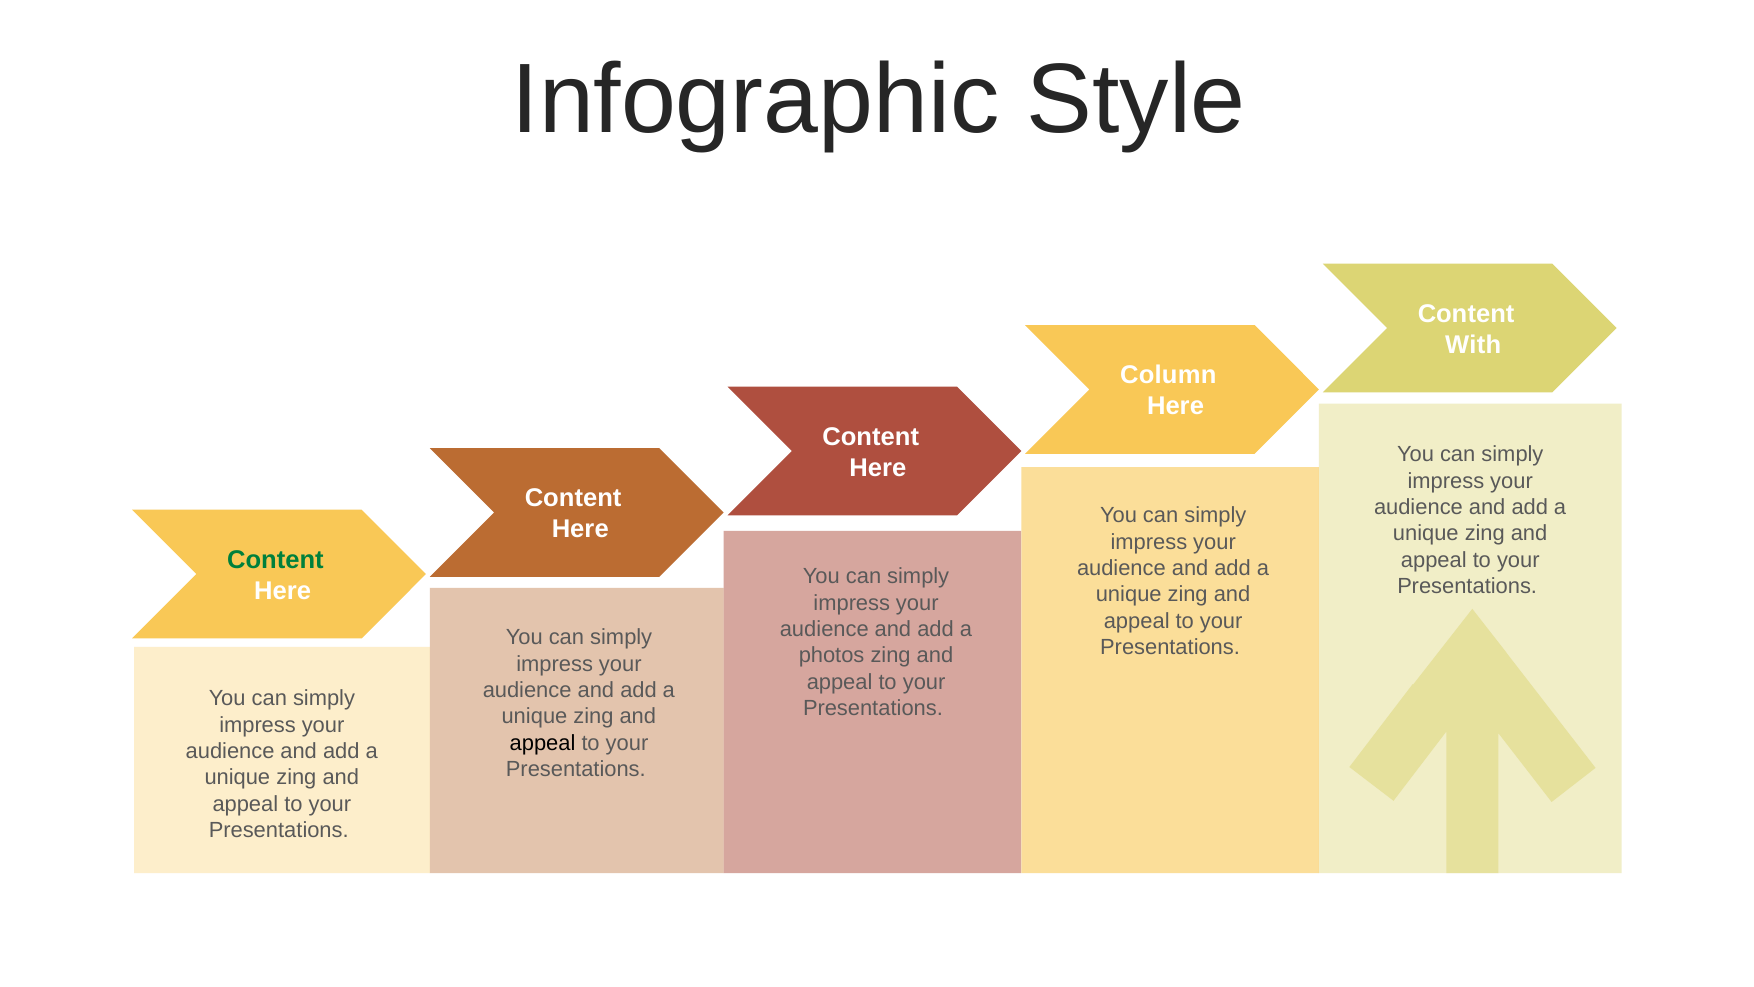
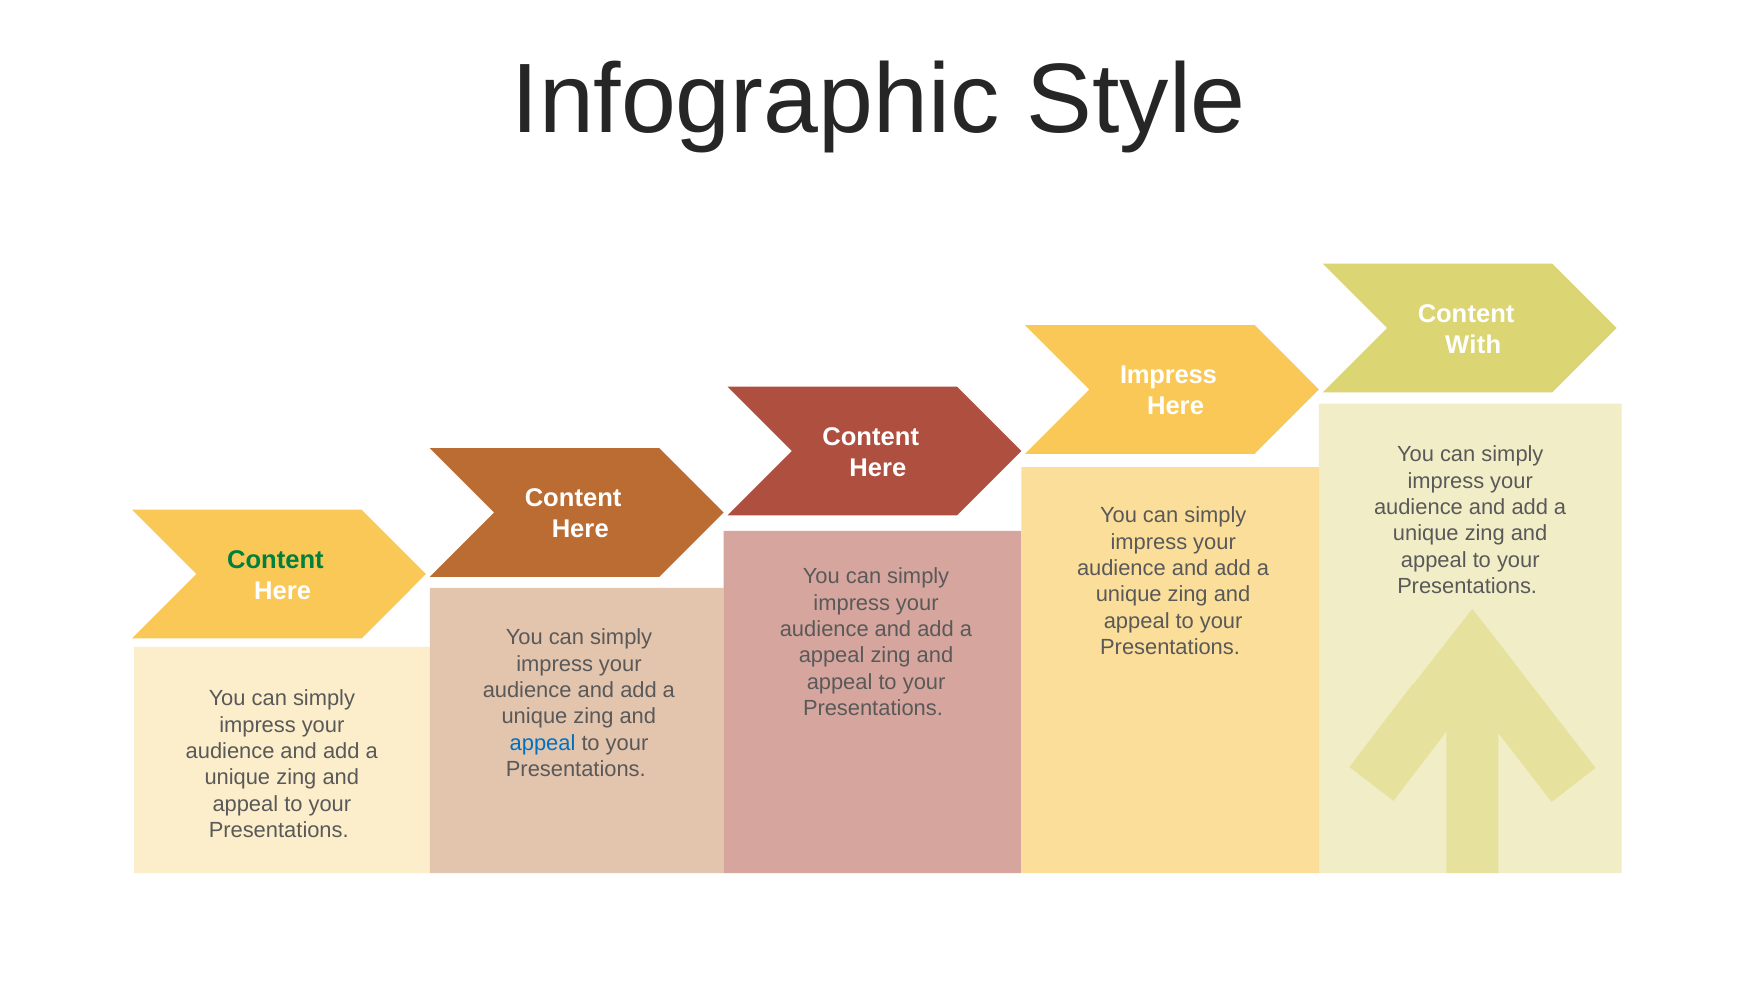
Column at (1168, 375): Column -> Impress
photos at (832, 655): photos -> appeal
appeal at (543, 743) colour: black -> blue
